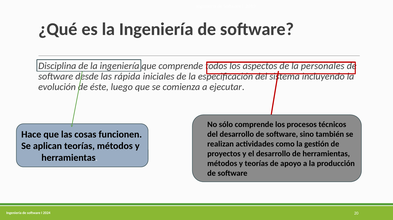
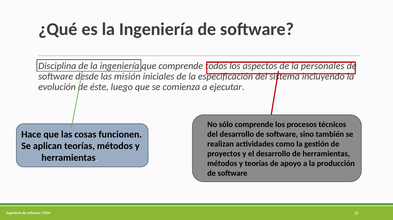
rápida: rápida -> misión
